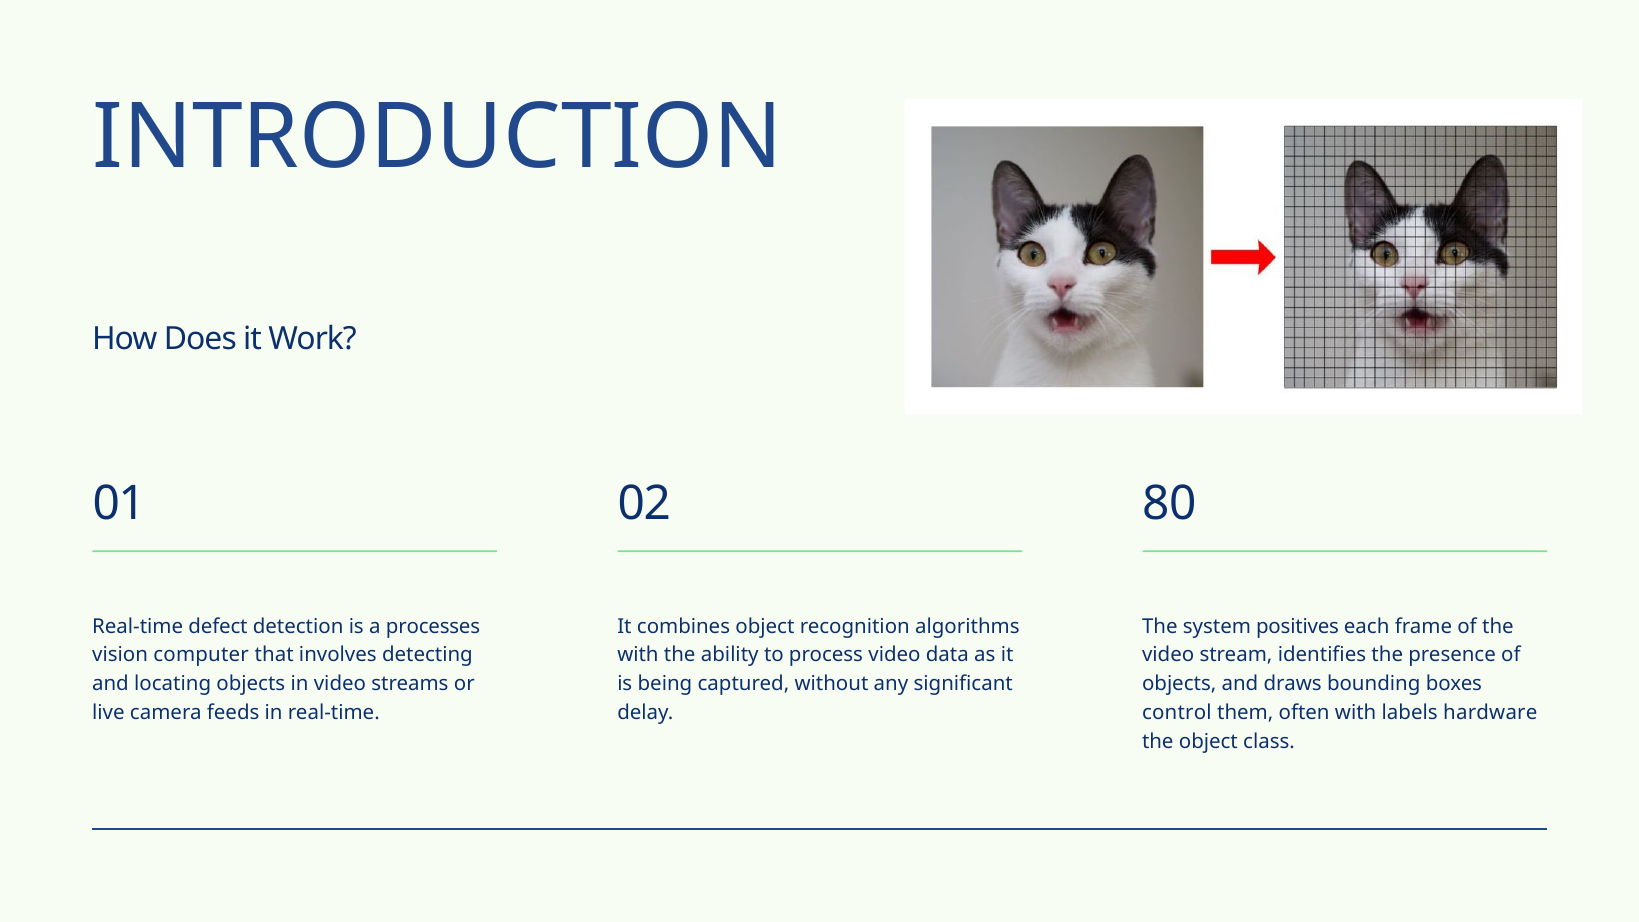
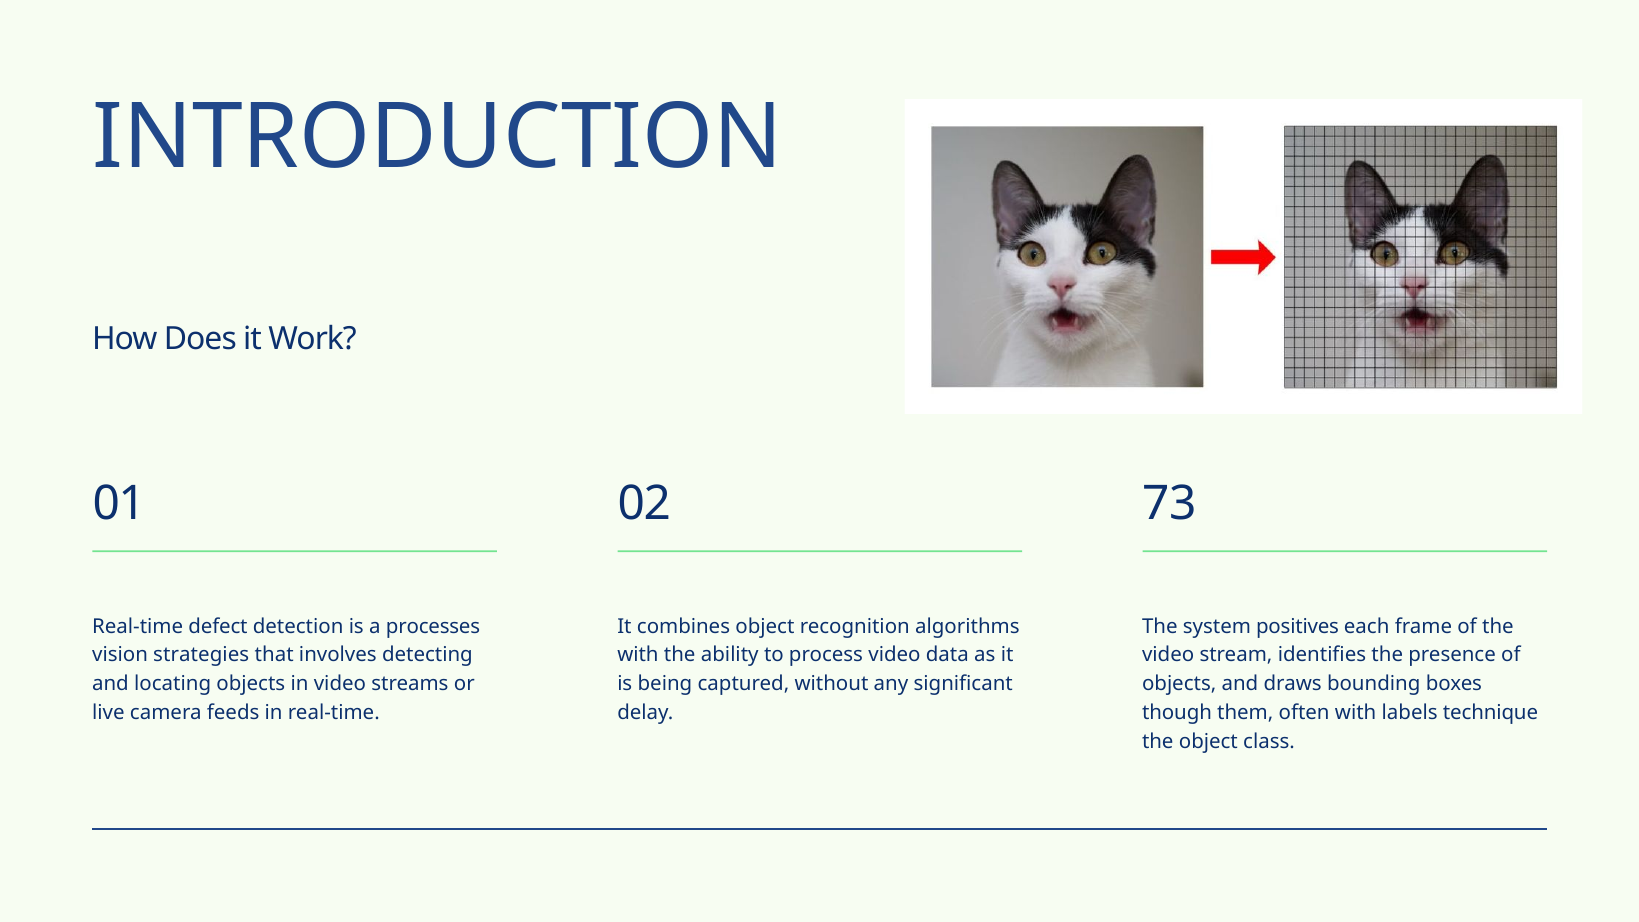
80: 80 -> 73
computer: computer -> strategies
control: control -> though
hardware: hardware -> technique
